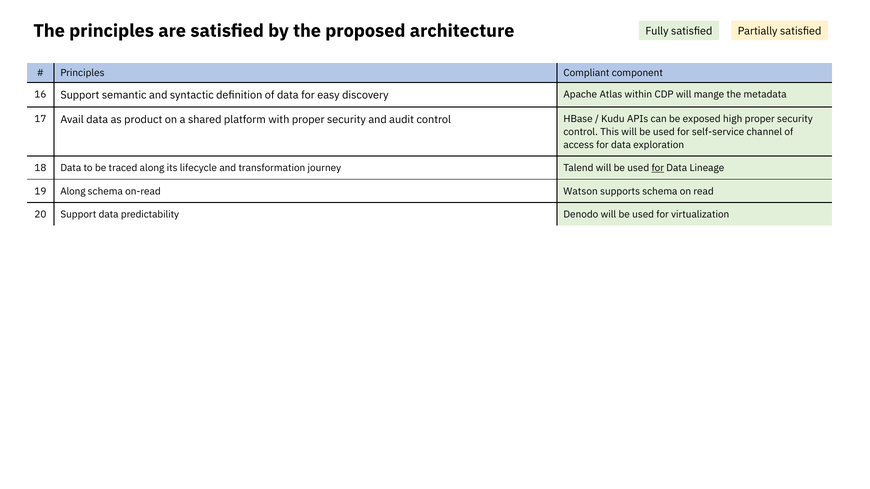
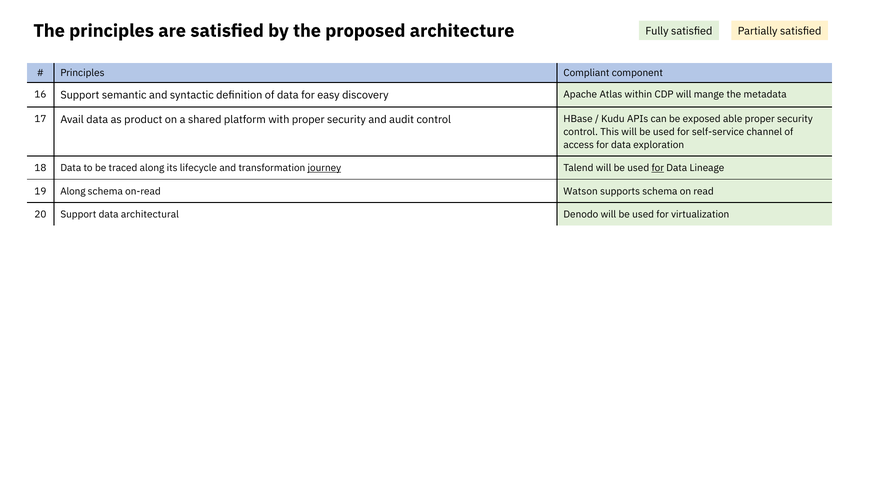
high: high -> able
journey underline: none -> present
predictability: predictability -> architectural
